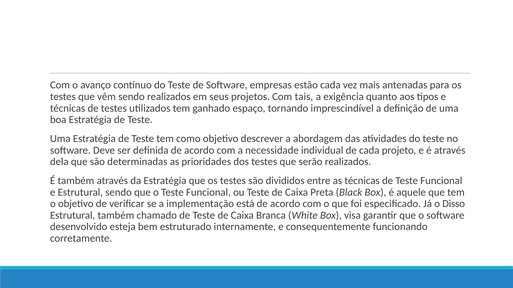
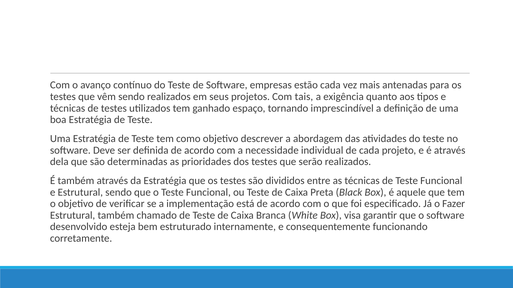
Disso: Disso -> Fazer
